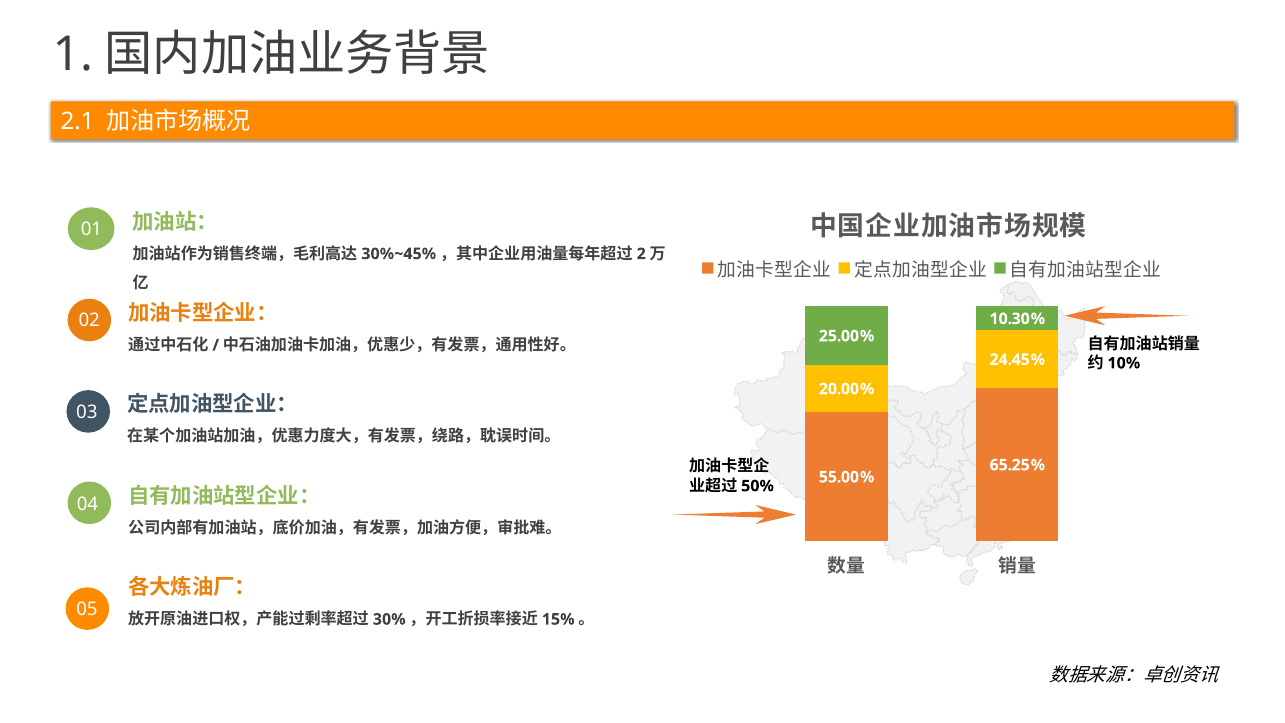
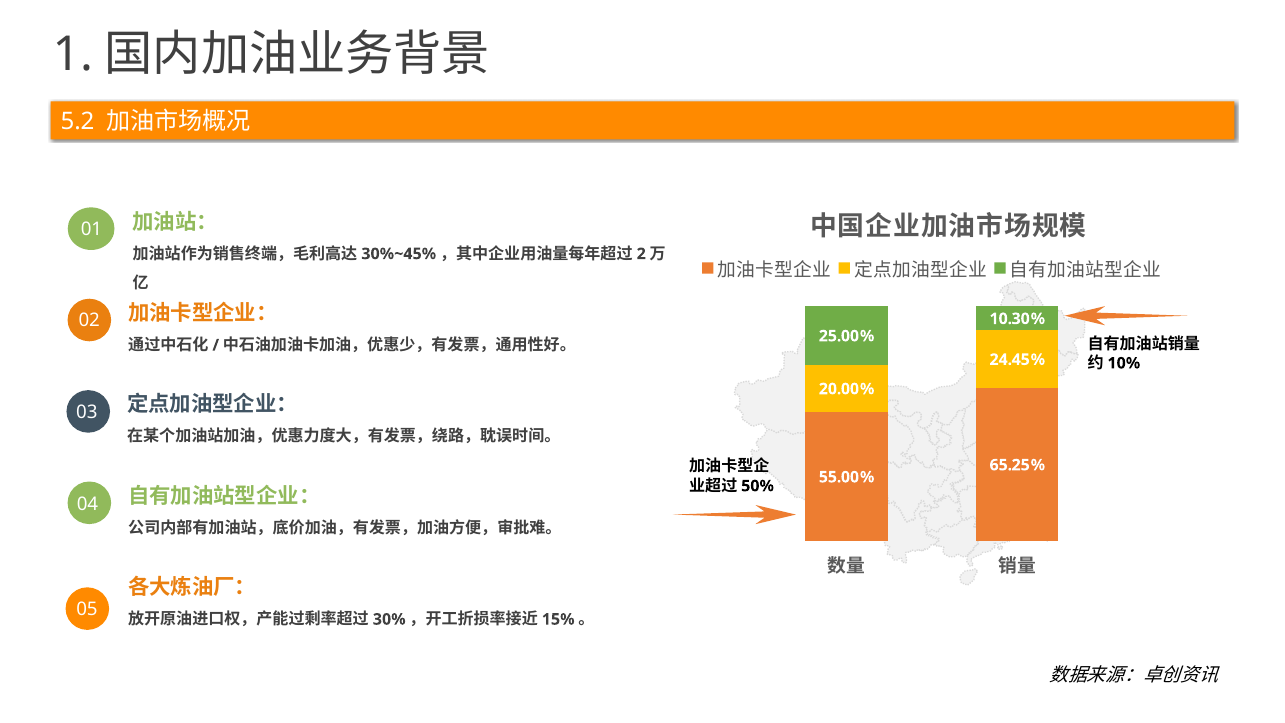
2.1: 2.1 -> 5.2
